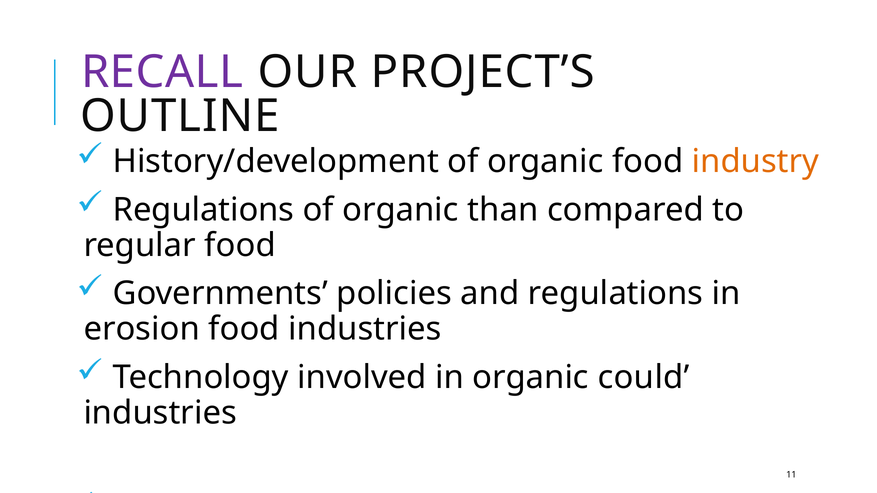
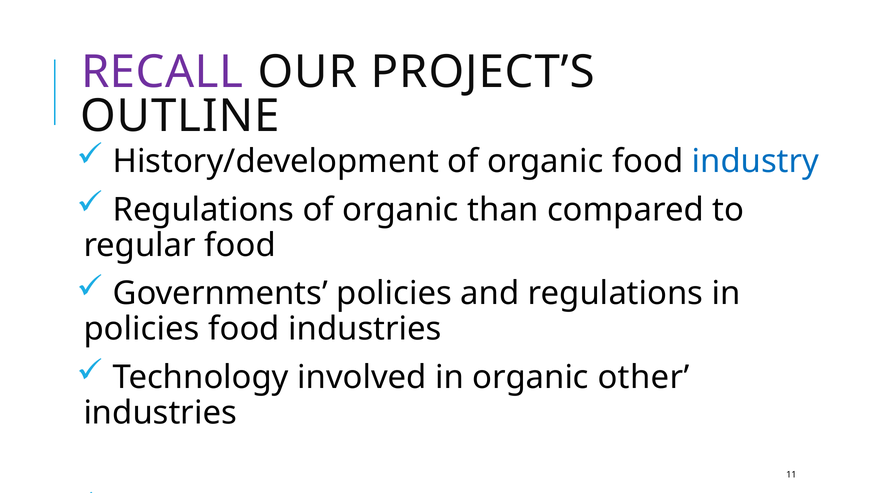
industry colour: orange -> blue
erosion at (142, 329): erosion -> policies
could: could -> other
